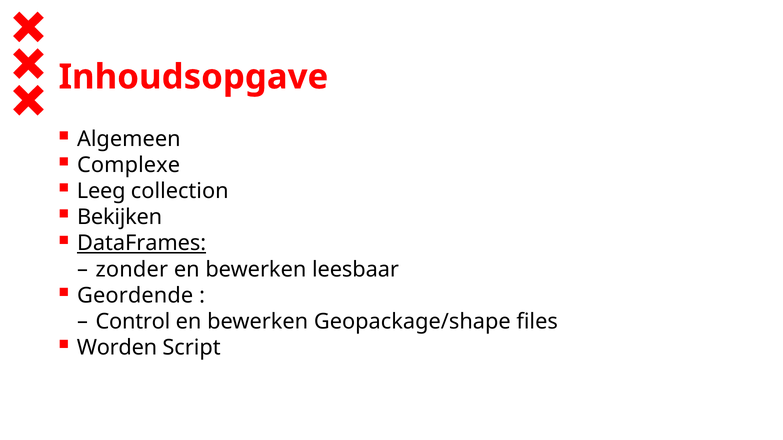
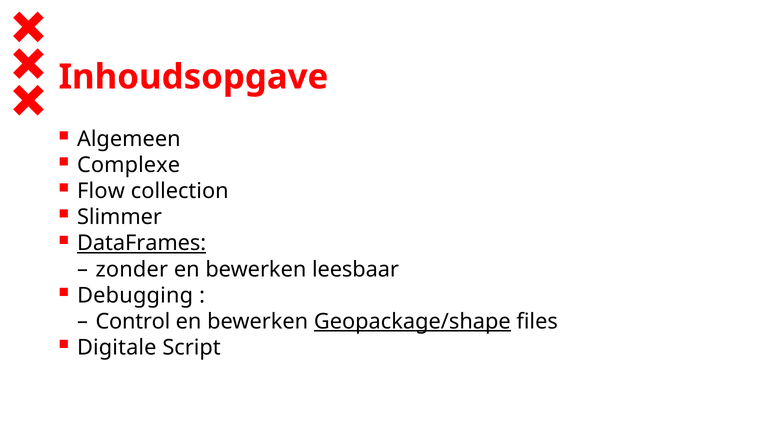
Leeg: Leeg -> Flow
Bekijken: Bekijken -> Slimmer
Geordende: Geordende -> Debugging
Geopackage/shape underline: none -> present
Worden: Worden -> Digitale
